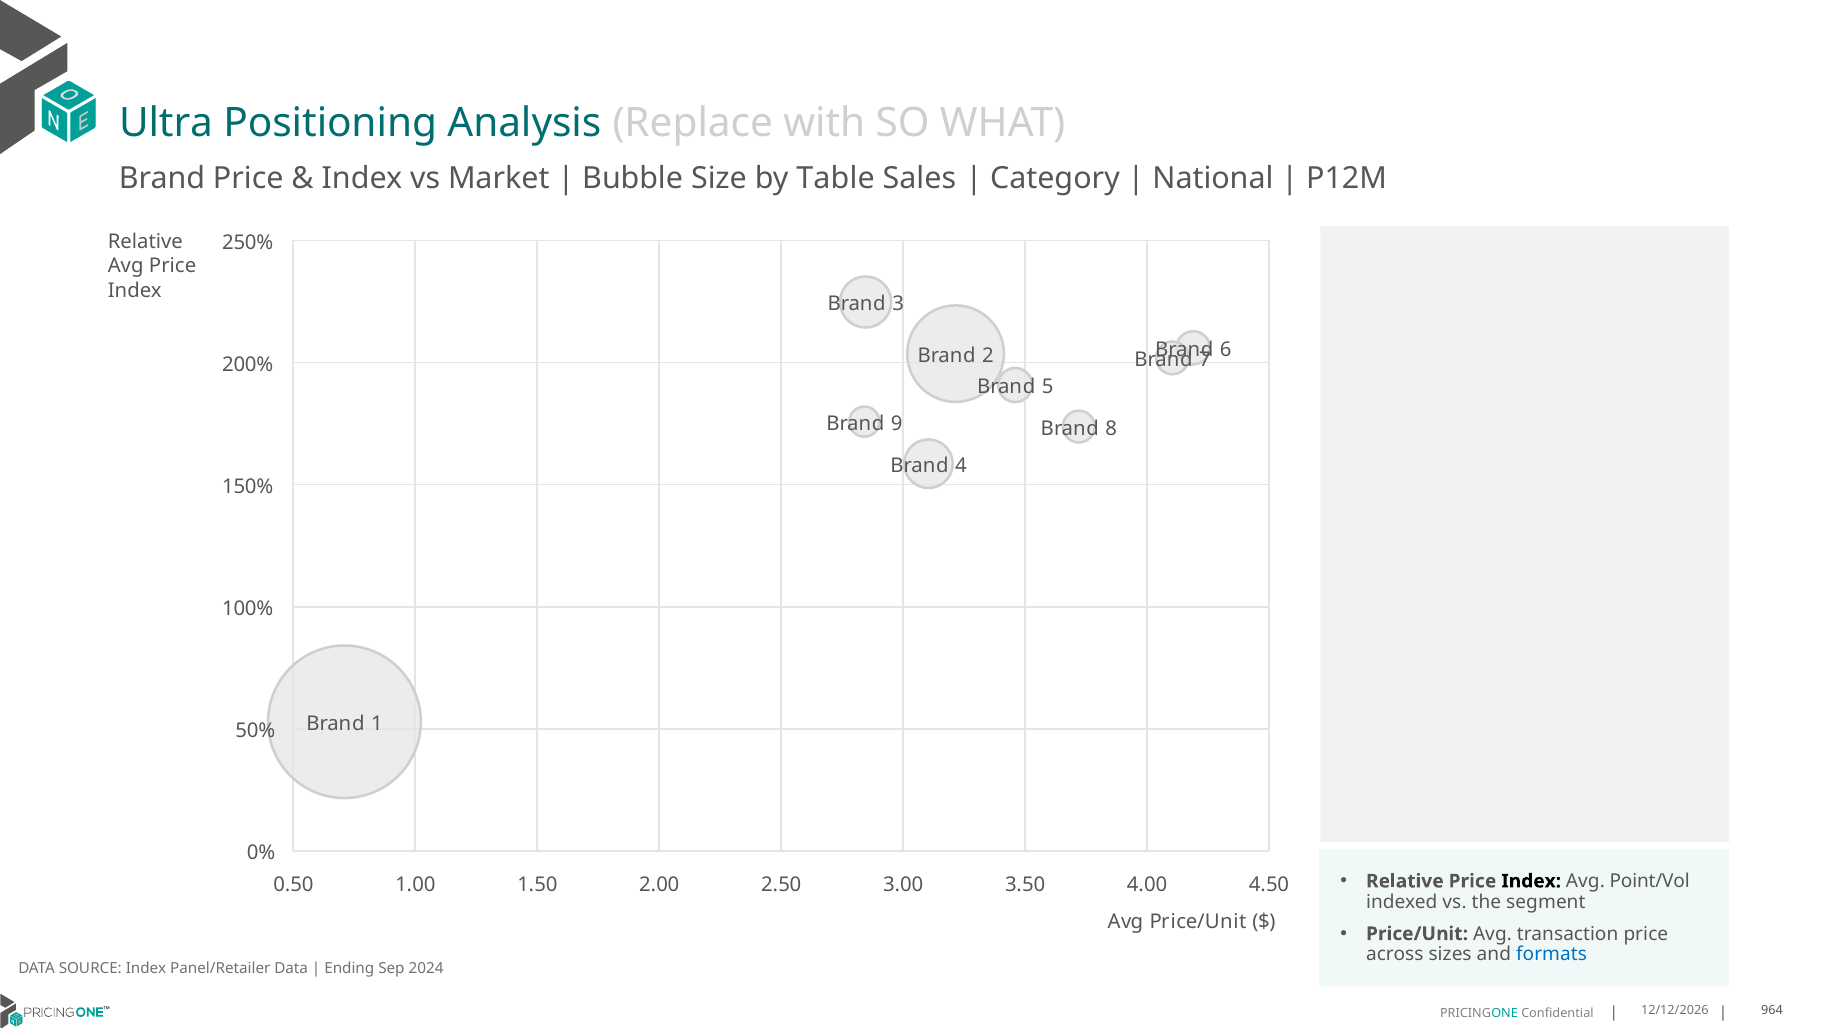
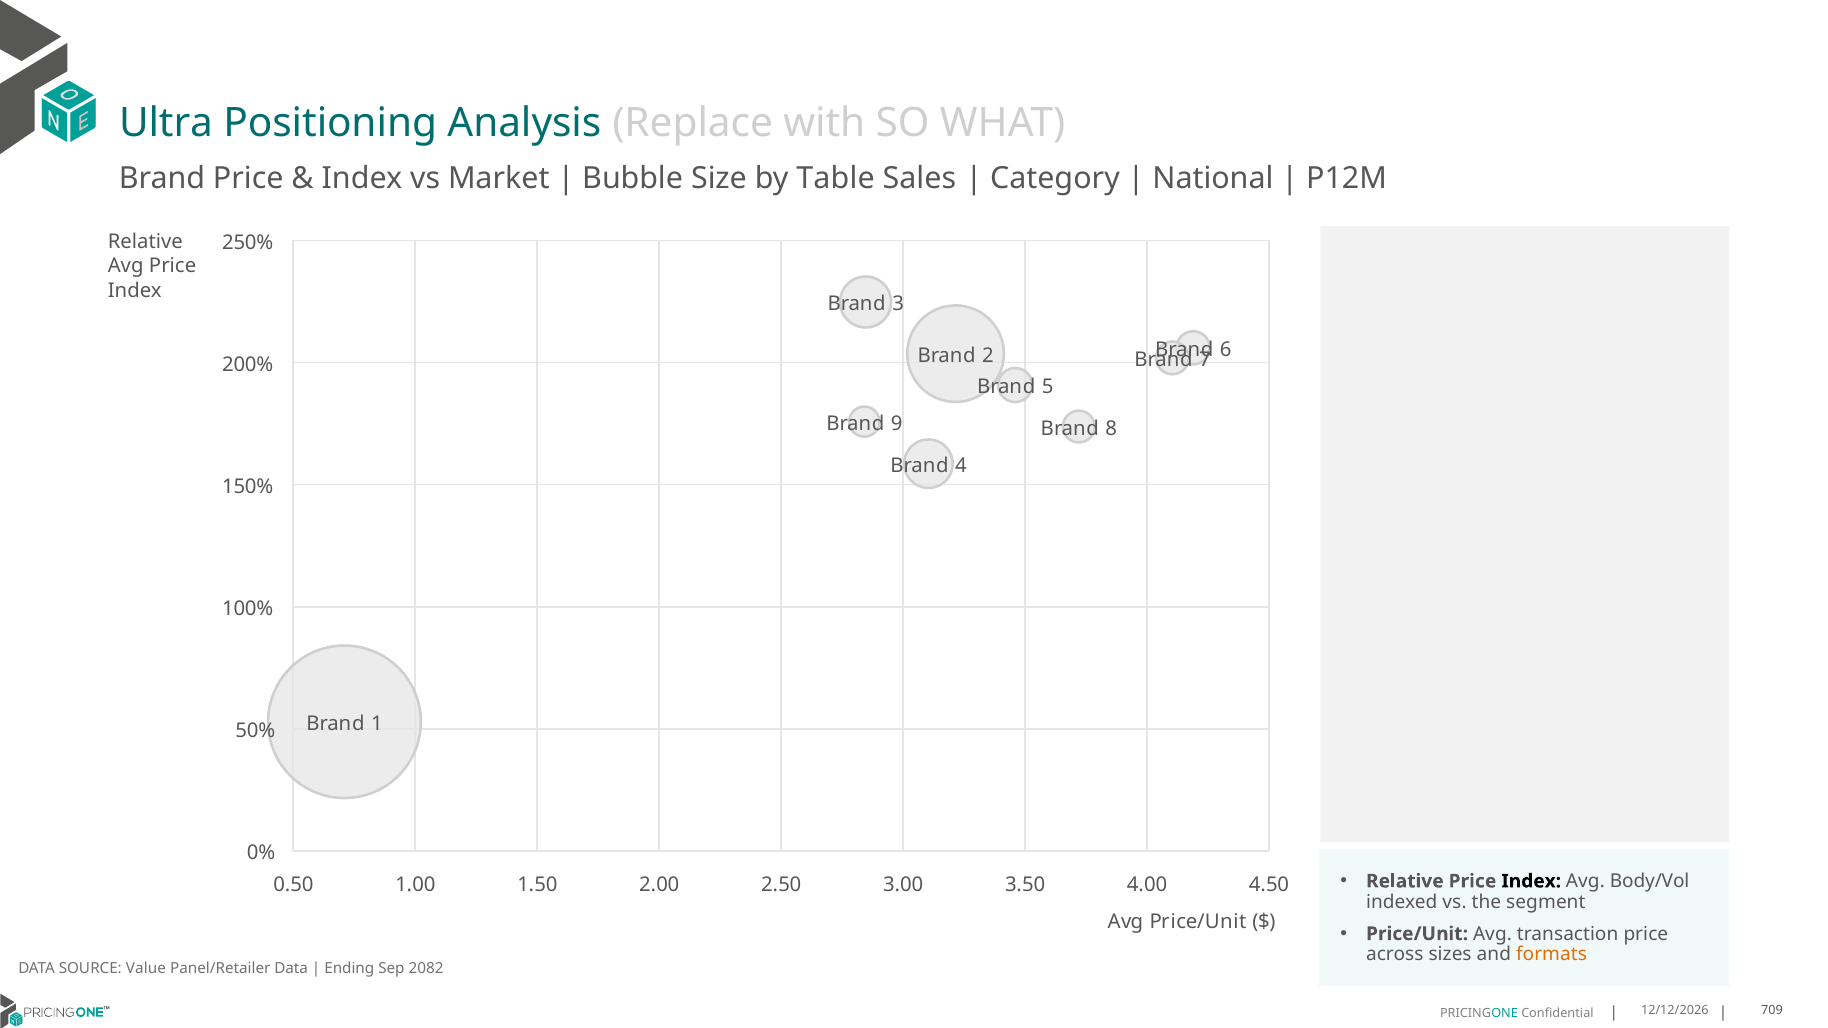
Point/Vol: Point/Vol -> Body/Vol
formats colour: blue -> orange
SOURCE Index: Index -> Value
2024: 2024 -> 2082
964: 964 -> 709
